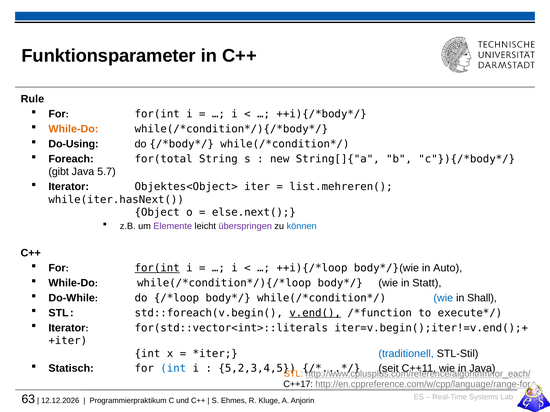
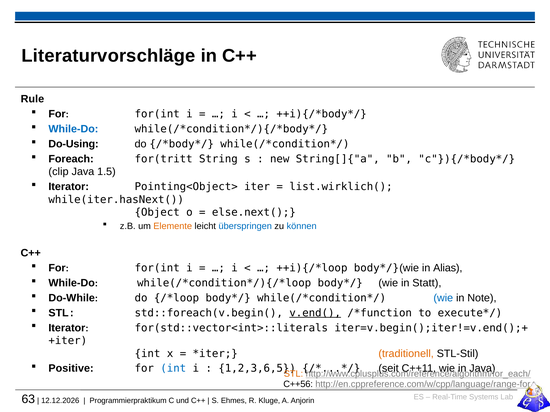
Funktionsparameter: Funktionsparameter -> Literaturvorschläge
While-Do at (73, 129) colour: orange -> blue
for(total: for(total -> for(tritt
gibt: gibt -> clip
5.7: 5.7 -> 1.5
Objektes<Object>: Objektes<Object> -> Pointing<Object>
list.mehreren(: list.mehreren( -> list.wirklich(
Elemente colour: purple -> orange
überspringen colour: purple -> blue
for(int at (157, 268) underline: present -> none
Auto: Auto -> Alias
Shall: Shall -> Note
traditionell colour: blue -> orange
Statisch: Statisch -> Positive
5,2,3,4,5: 5,2,3,4,5 -> 1,2,3,6,5
C++17: C++17 -> C++56
